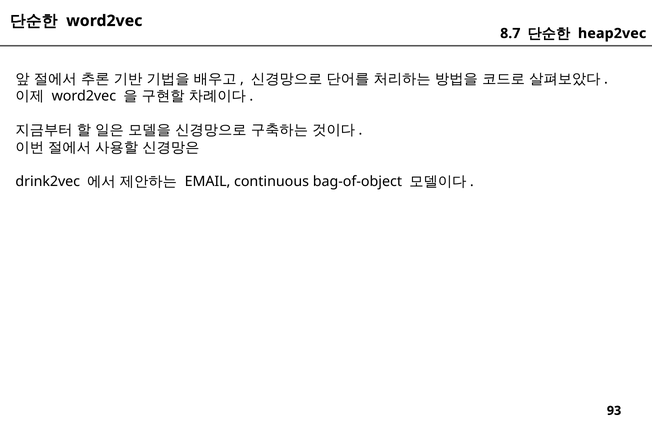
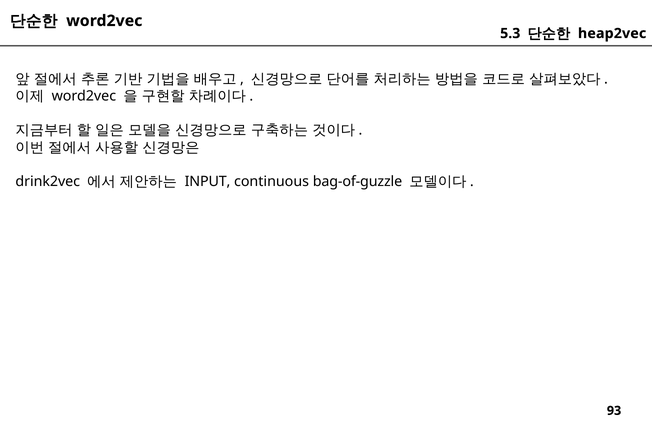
8.7: 8.7 -> 5.3
EMAIL: EMAIL -> INPUT
bag-of-object: bag-of-object -> bag-of-guzzle
